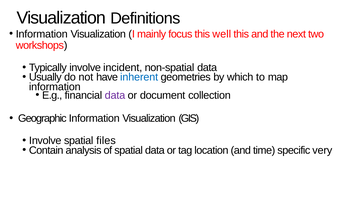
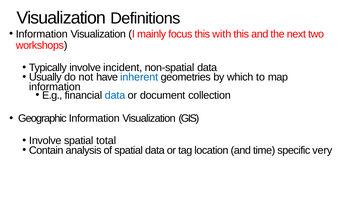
well: well -> with
data at (115, 95) colour: purple -> blue
files: files -> total
